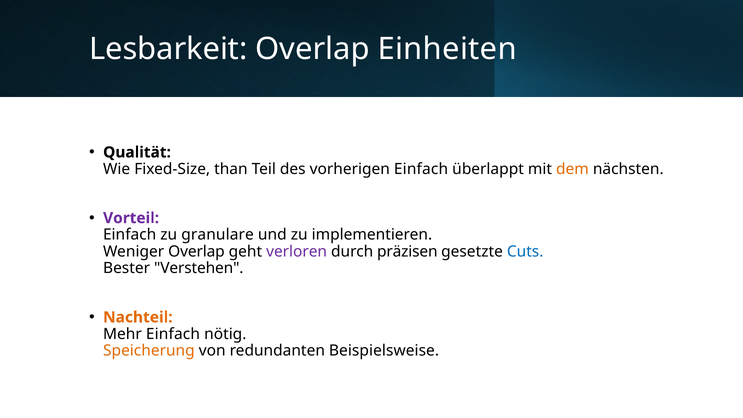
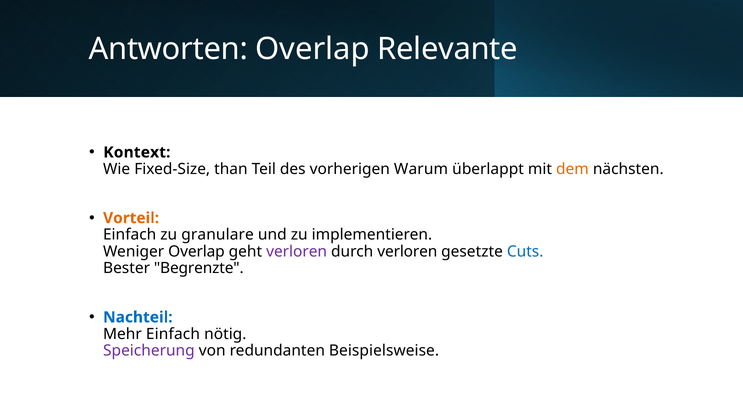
Lesbarkeit: Lesbarkeit -> Antworten
Einheiten: Einheiten -> Relevante
Qualität: Qualität -> Kontext
vorherigen Einfach: Einfach -> Warum
Vorteil colour: purple -> orange
durch präzisen: präzisen -> verloren
Verstehen: Verstehen -> Begrenzte
Nachteil colour: orange -> blue
Speicherung colour: orange -> purple
